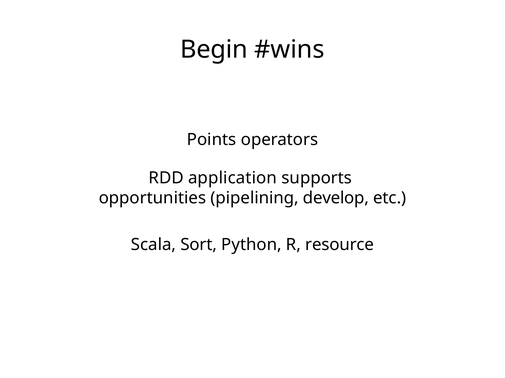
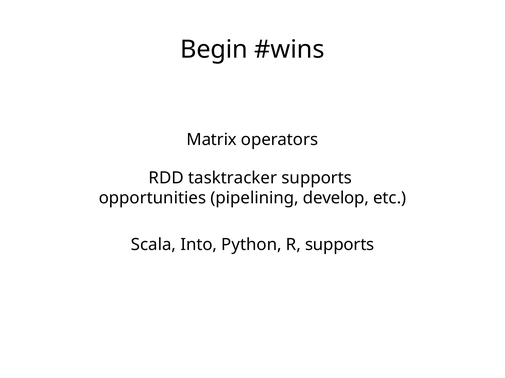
Points: Points -> Matrix
application: application -> tasktracker
Sort: Sort -> Into
R resource: resource -> supports
